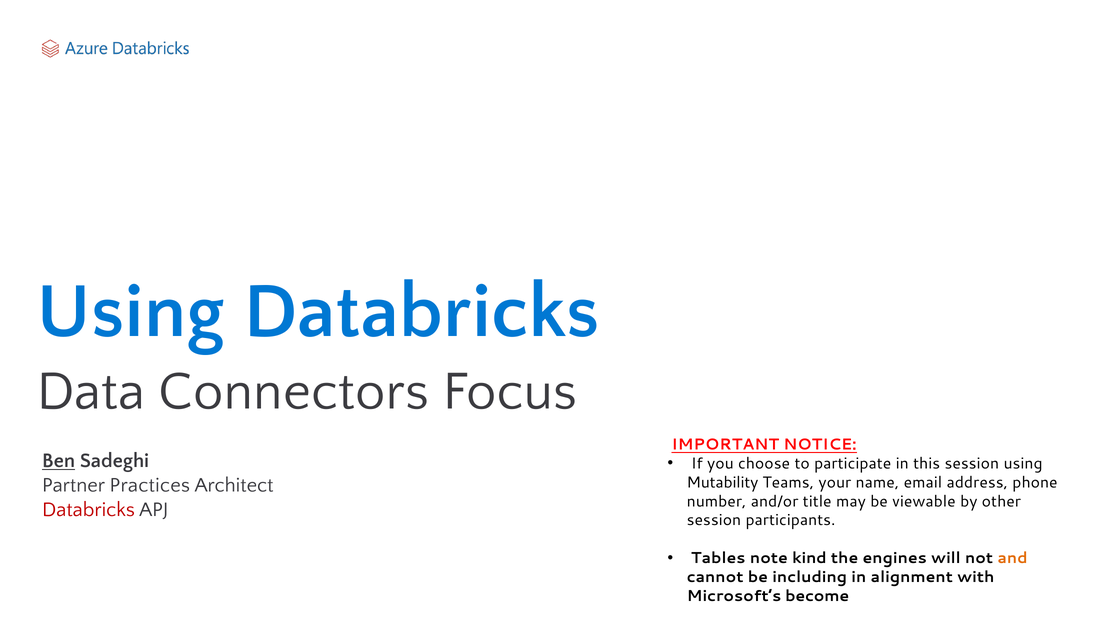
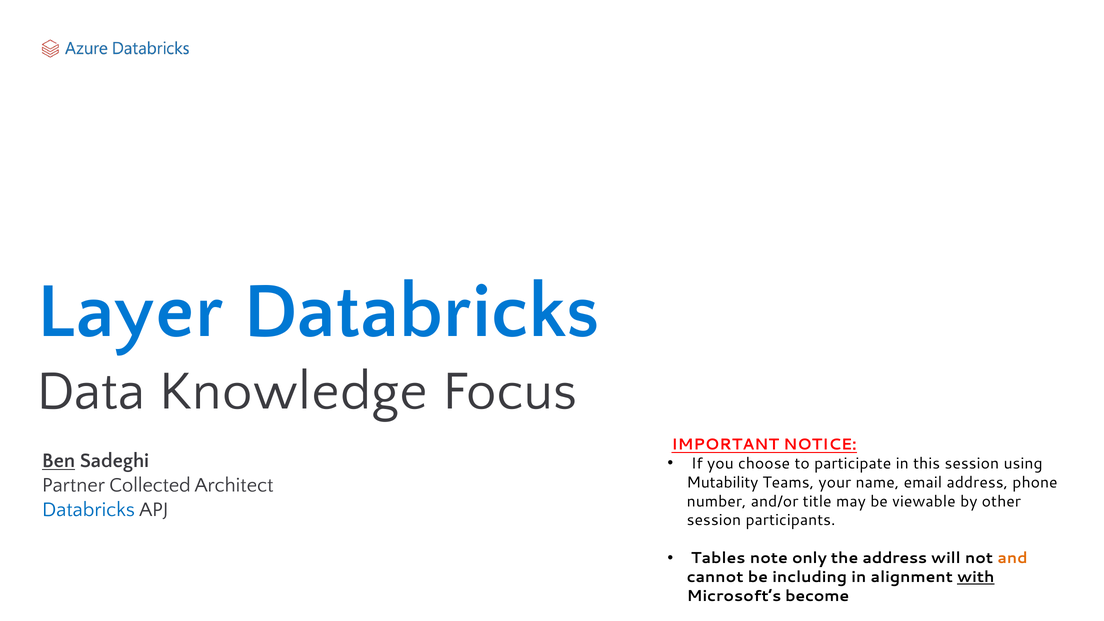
Using: Using -> Layer
Connectors: Connectors -> Knowledge
Practices: Practices -> Collected
Databricks at (88, 509) colour: red -> blue
kind: kind -> only
engines: engines -> address
with underline: none -> present
